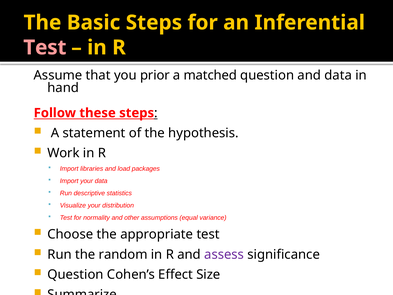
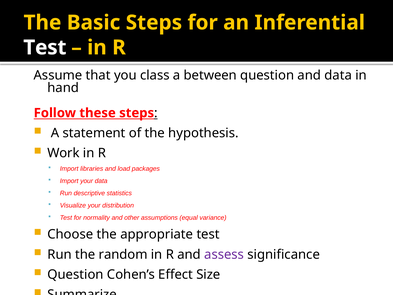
Test at (45, 47) colour: pink -> white
prior: prior -> class
matched: matched -> between
